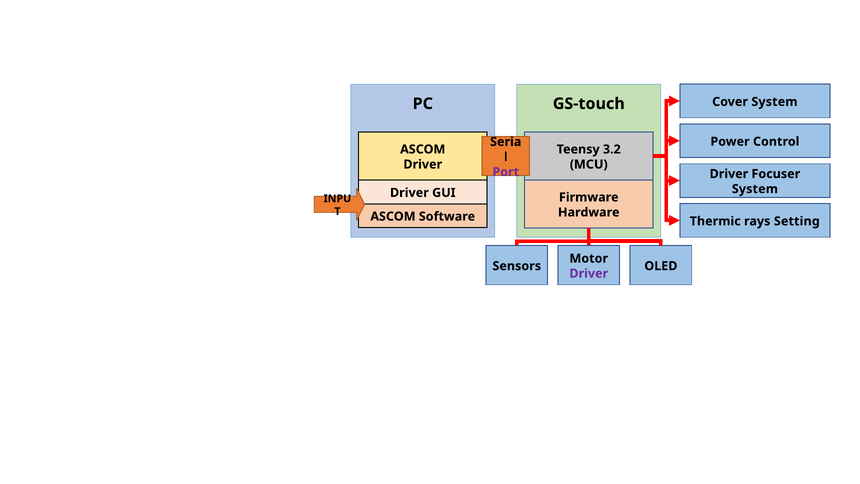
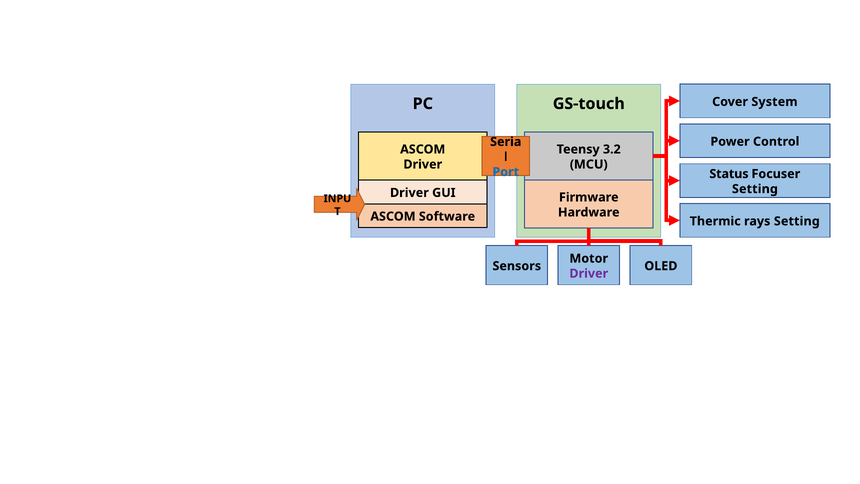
Port colour: purple -> blue
Driver at (729, 174): Driver -> Status
System at (755, 189): System -> Setting
